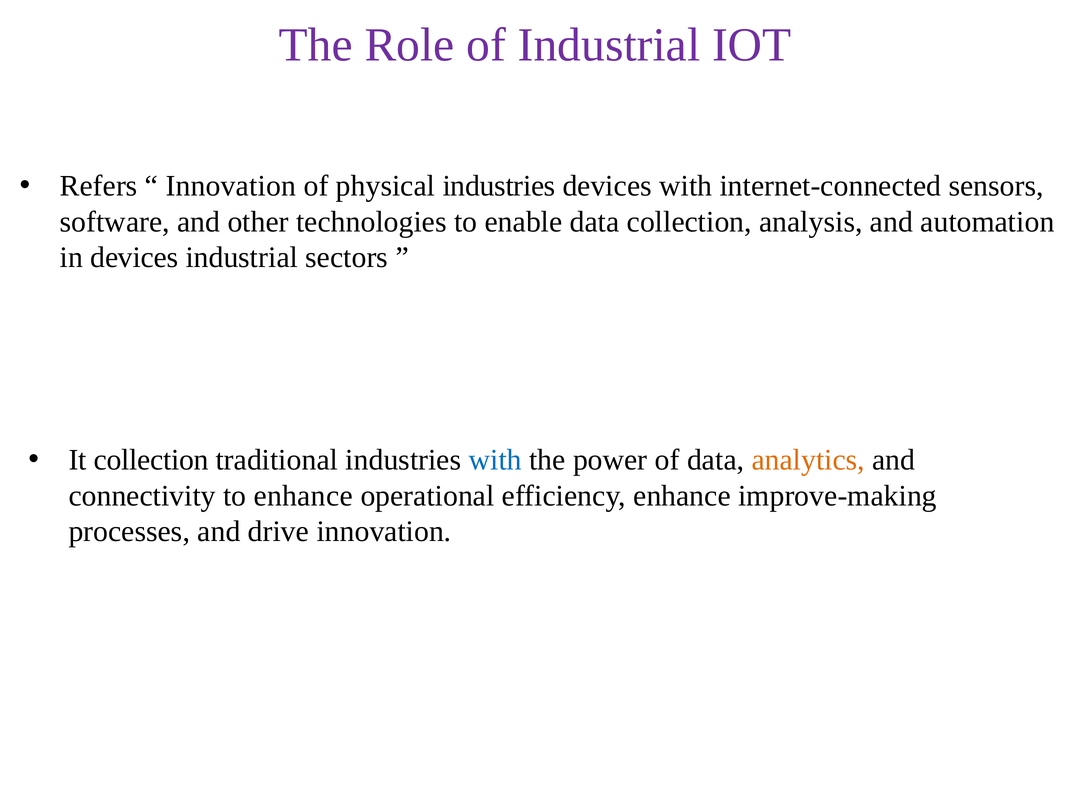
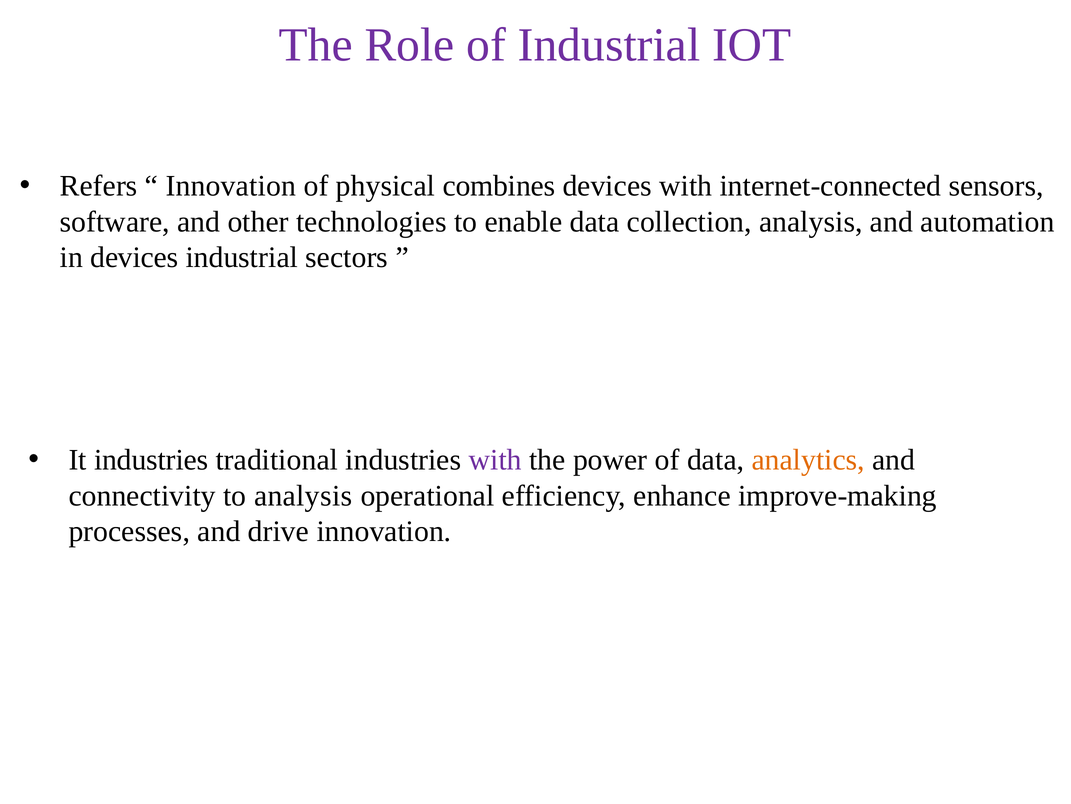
physical industries: industries -> combines
It collection: collection -> industries
with at (495, 460) colour: blue -> purple
to enhance: enhance -> analysis
